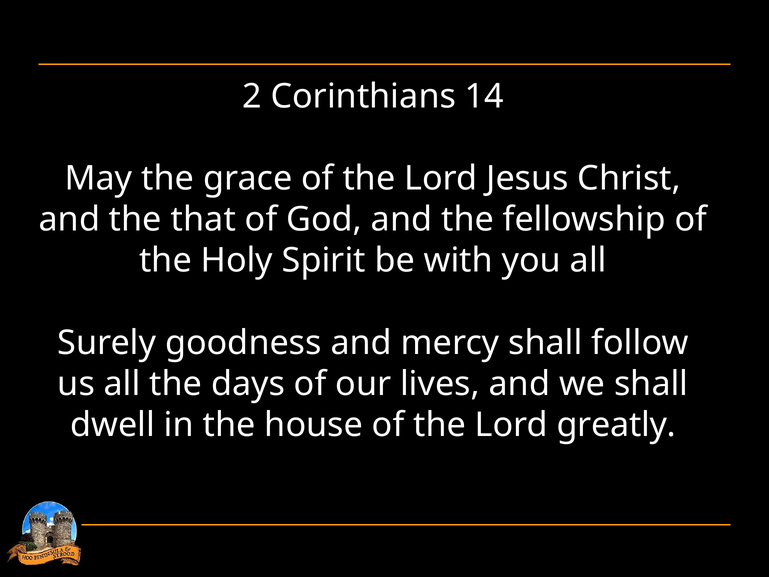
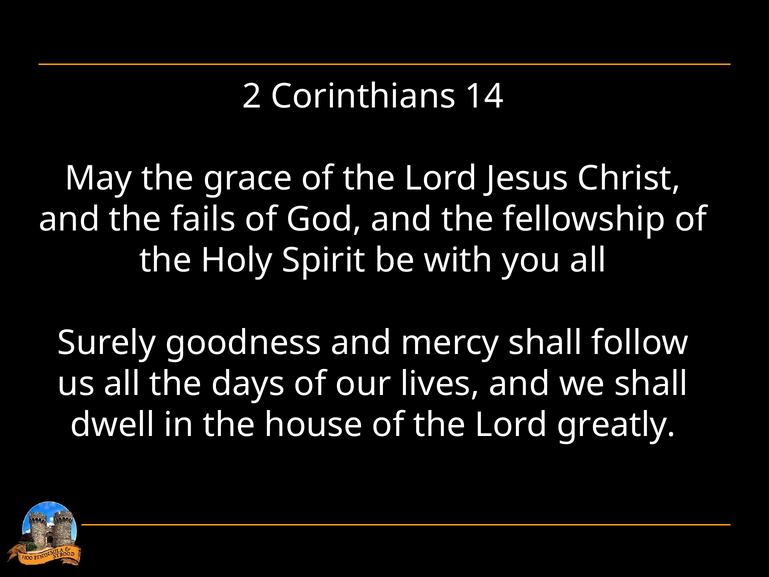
that: that -> fails
